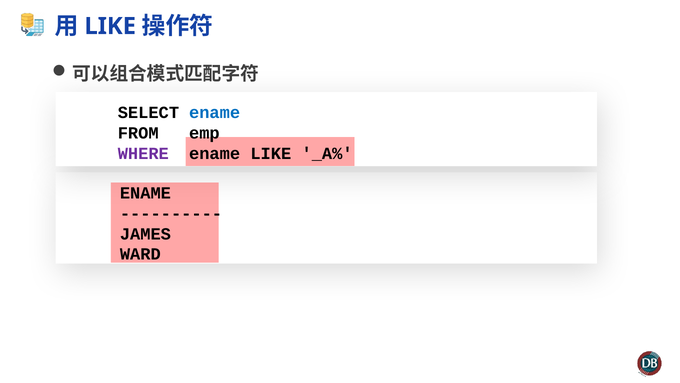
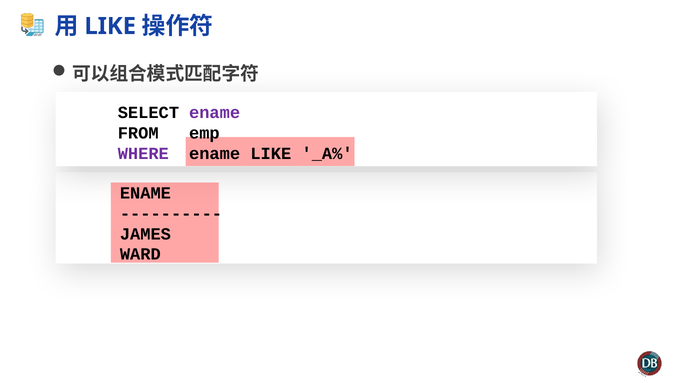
ename at (215, 113) colour: blue -> purple
